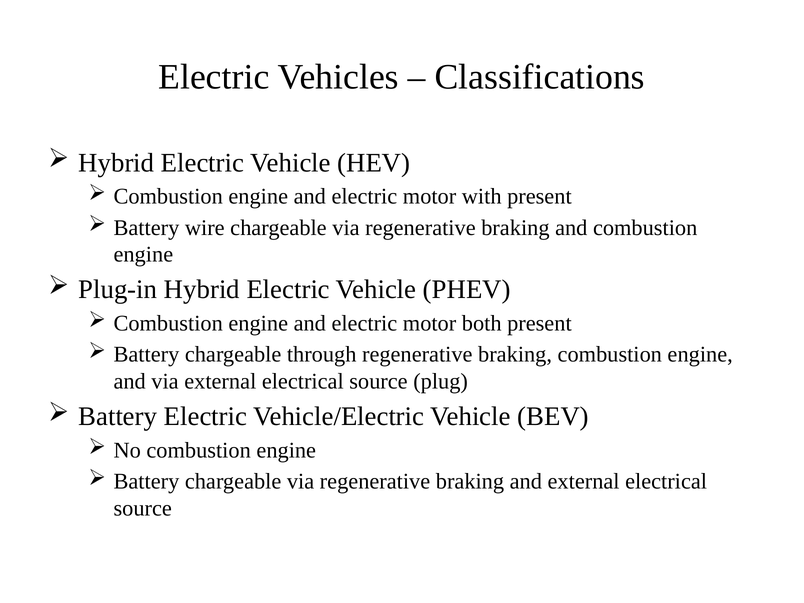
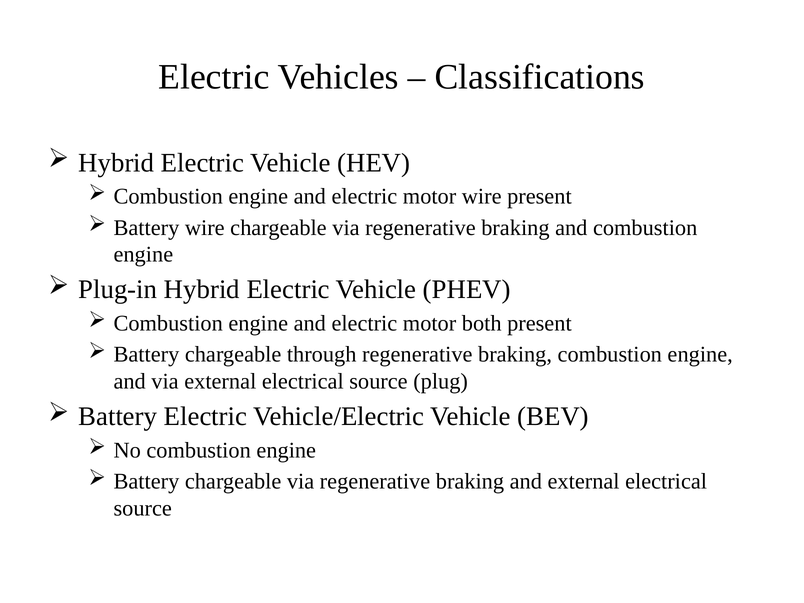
motor with: with -> wire
